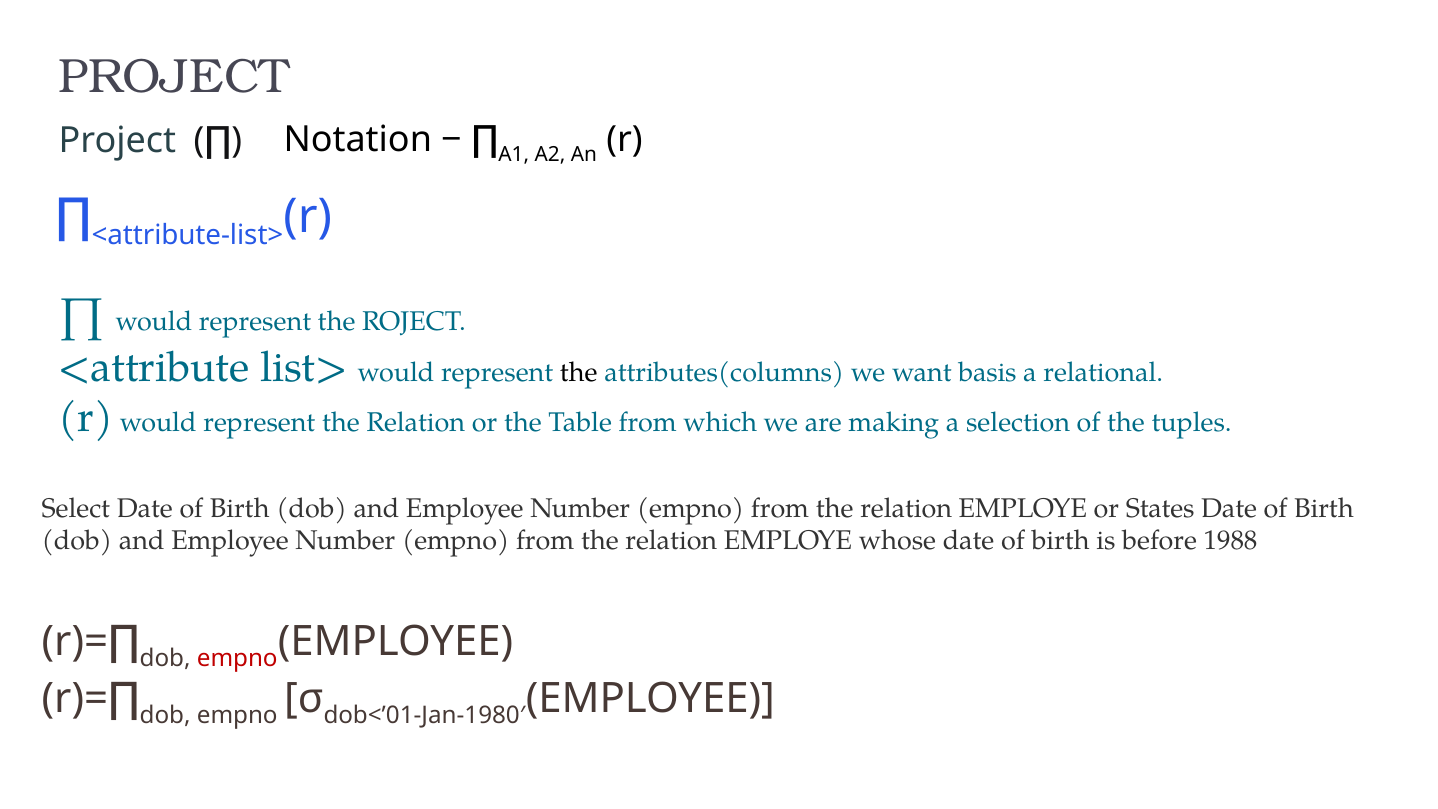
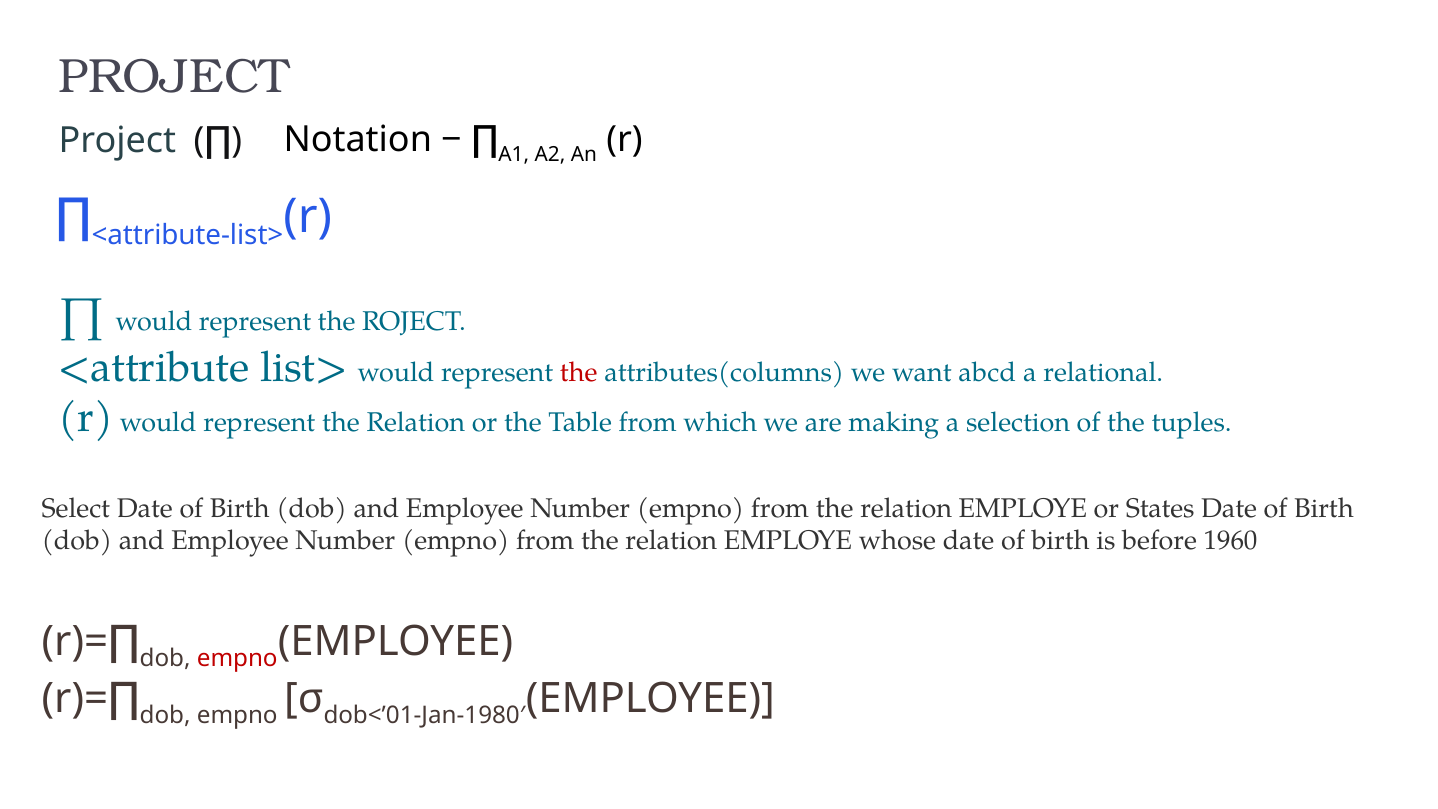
the at (579, 372) colour: black -> red
basis: basis -> abcd
1988: 1988 -> 1960
